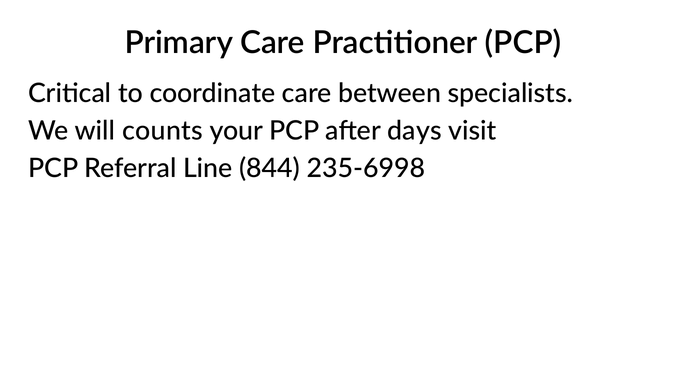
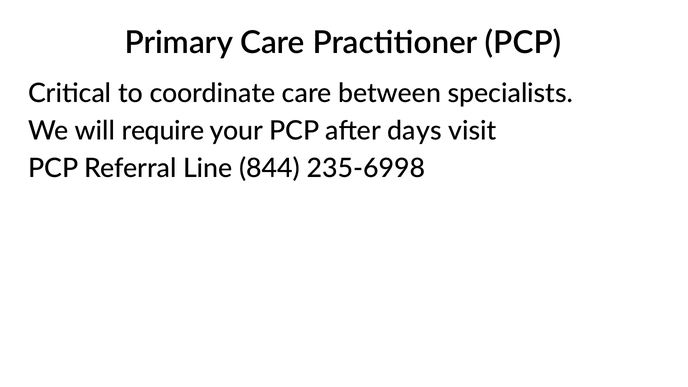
counts: counts -> require
